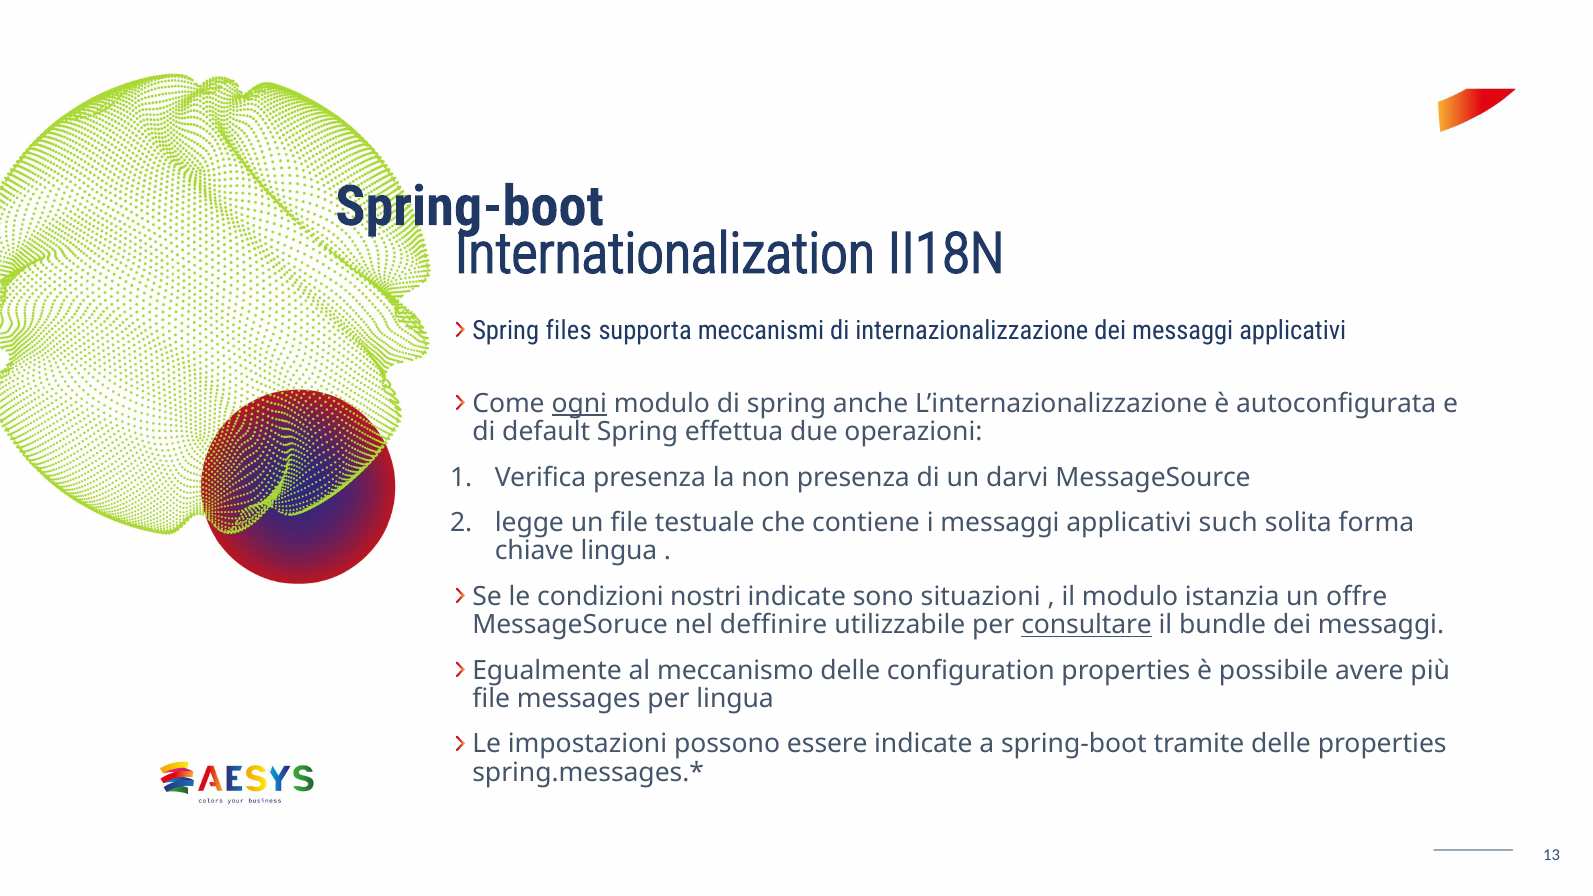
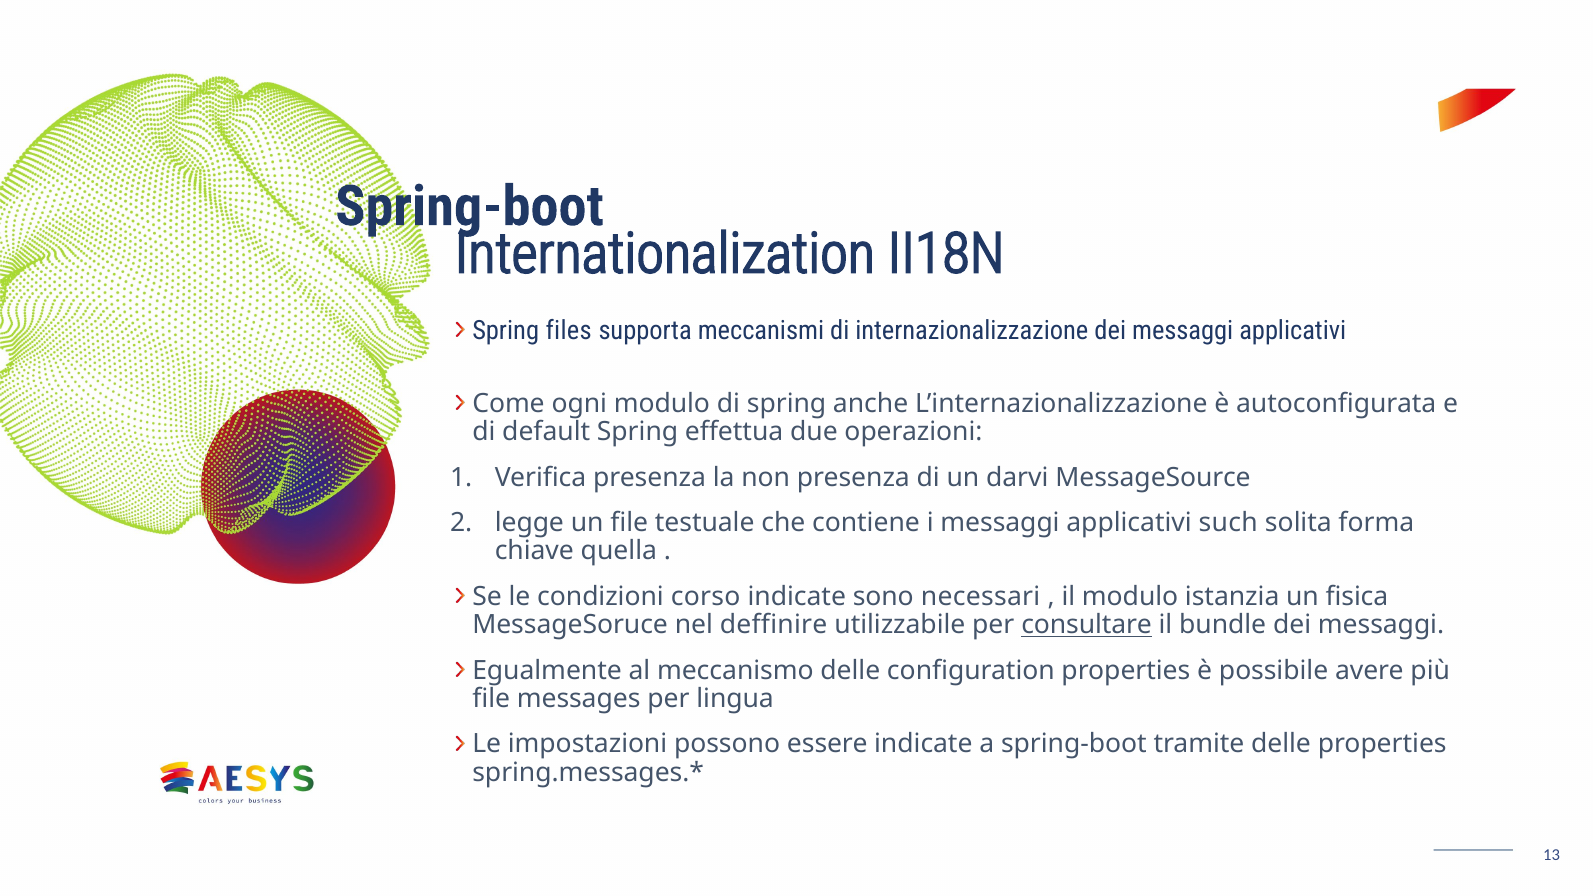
ogni underline: present -> none
chiave lingua: lingua -> quella
nostri: nostri -> corso
situazioni: situazioni -> necessari
offre: offre -> fisica
